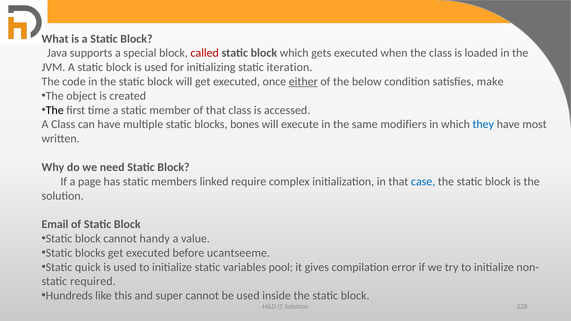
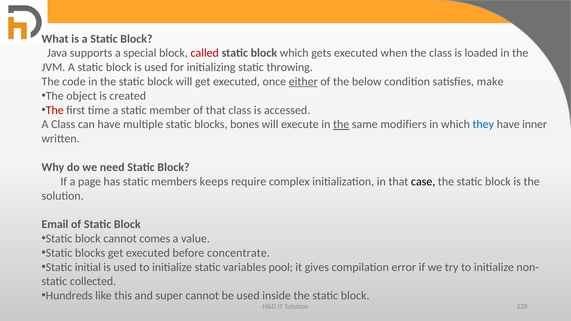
iteration: iteration -> throwing
The at (55, 110) colour: black -> red
the at (341, 124) underline: none -> present
most: most -> inner
linked: linked -> keeps
case colour: blue -> black
handy: handy -> comes
ucantseeme: ucantseeme -> concentrate
quick: quick -> initial
required: required -> collected
